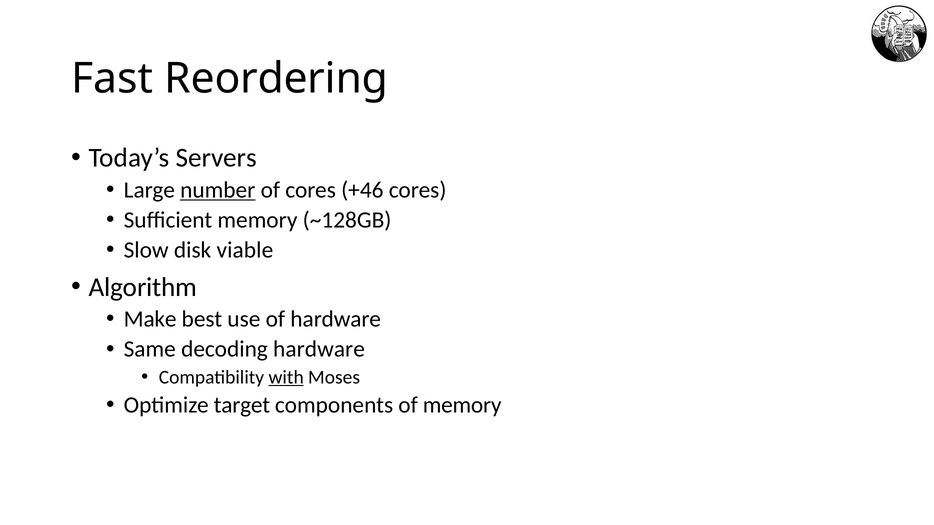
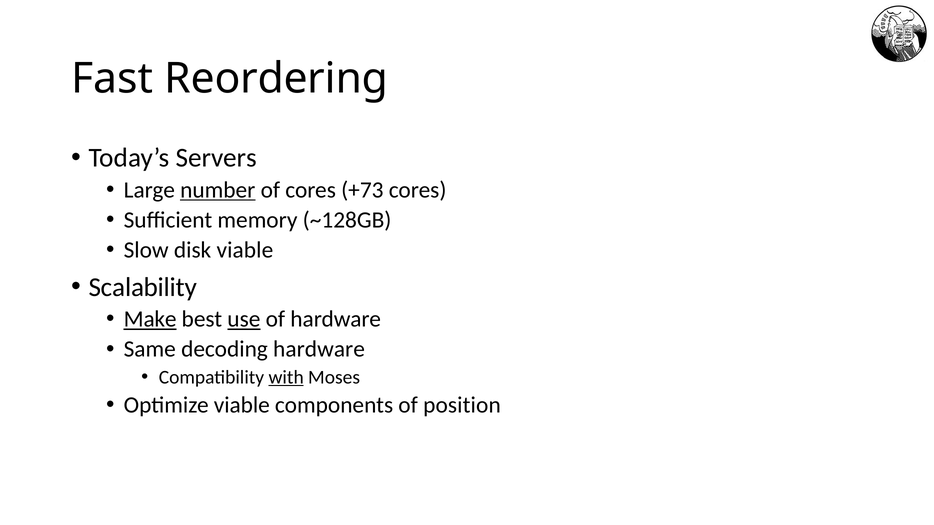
+46: +46 -> +73
Algorithm: Algorithm -> Scalability
Make underline: none -> present
use underline: none -> present
Optimize target: target -> viable
of memory: memory -> position
